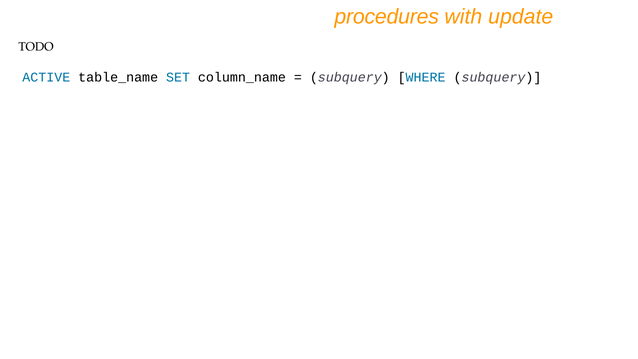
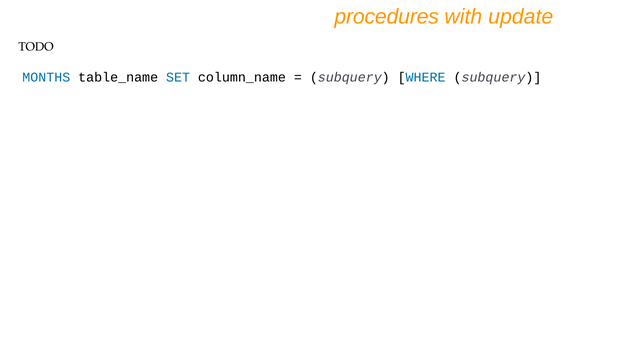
ACTIVE: ACTIVE -> MONTHS
